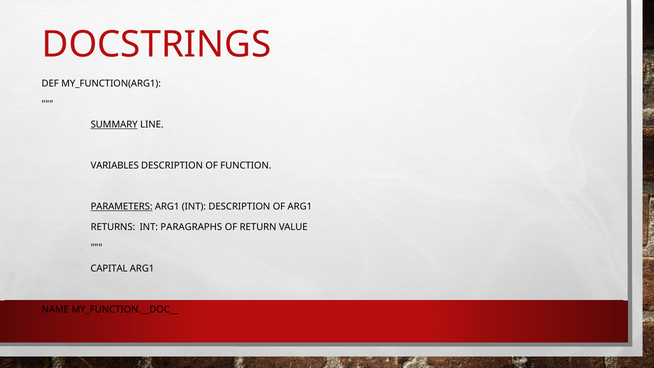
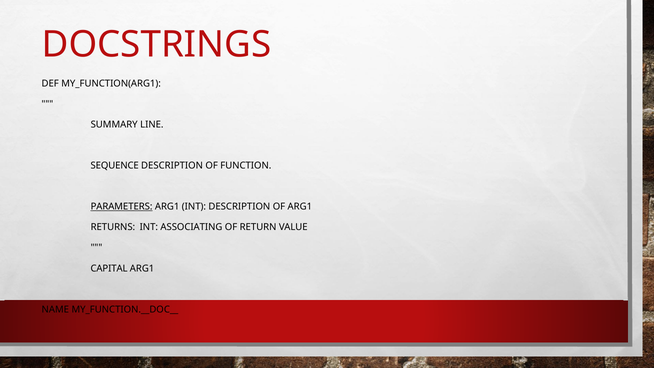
SUMMARY underline: present -> none
VARIABLES: VARIABLES -> SEQUENCE
PARAGRAPHS: PARAGRAPHS -> ASSOCIATING
